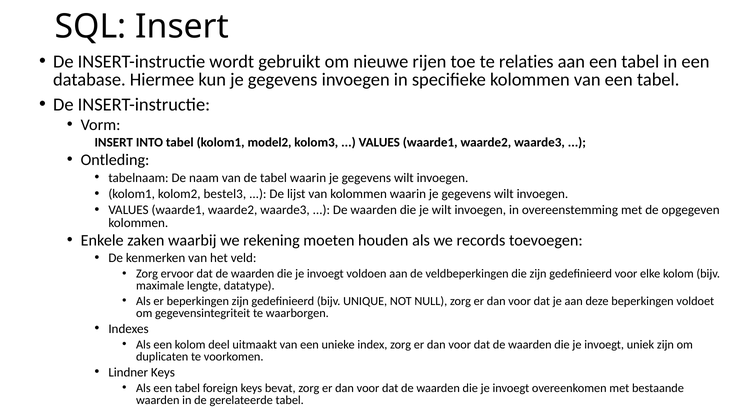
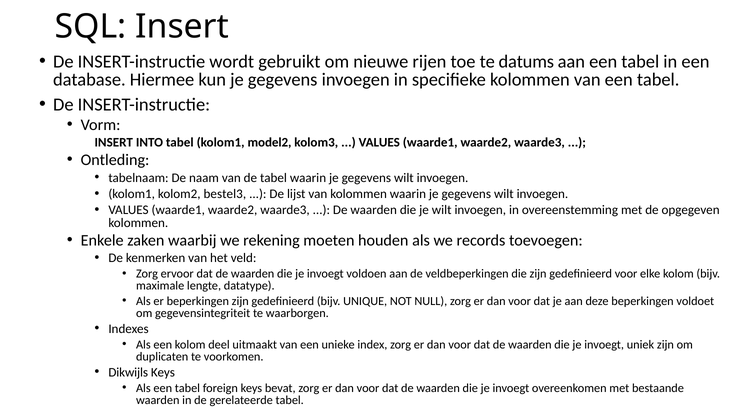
relaties: relaties -> datums
Lindner: Lindner -> Dikwijls
